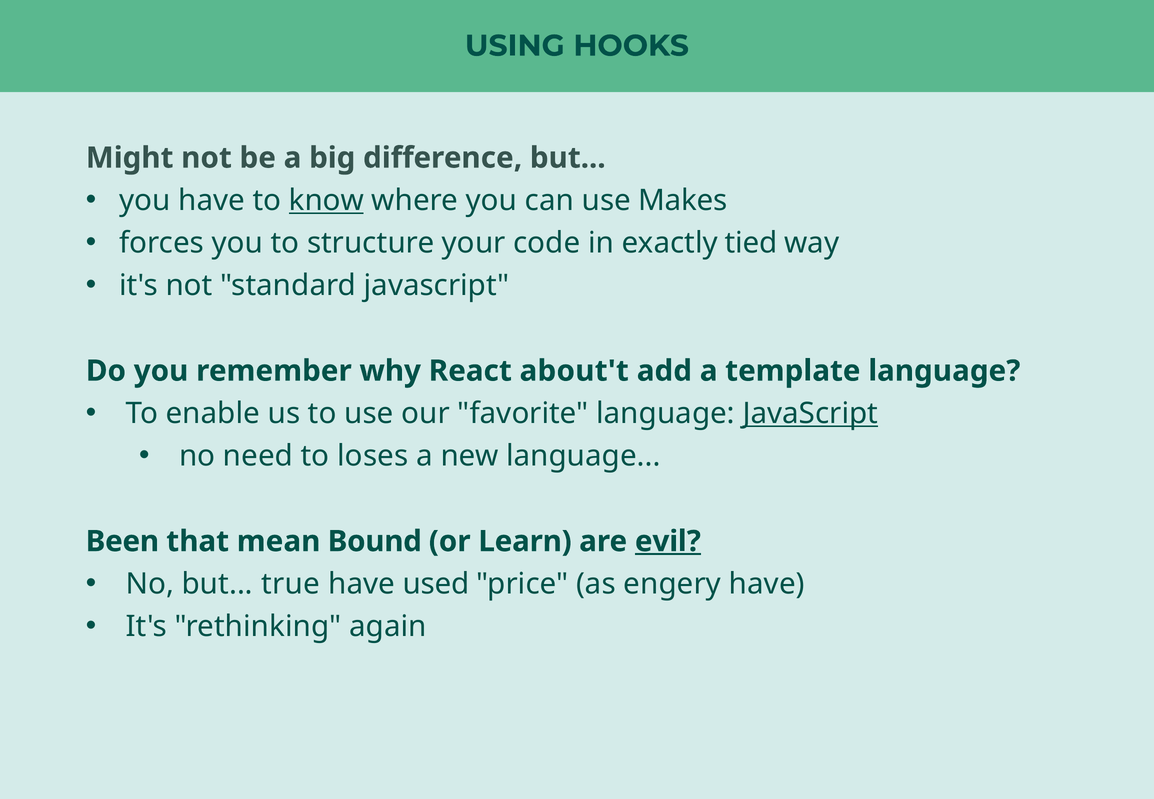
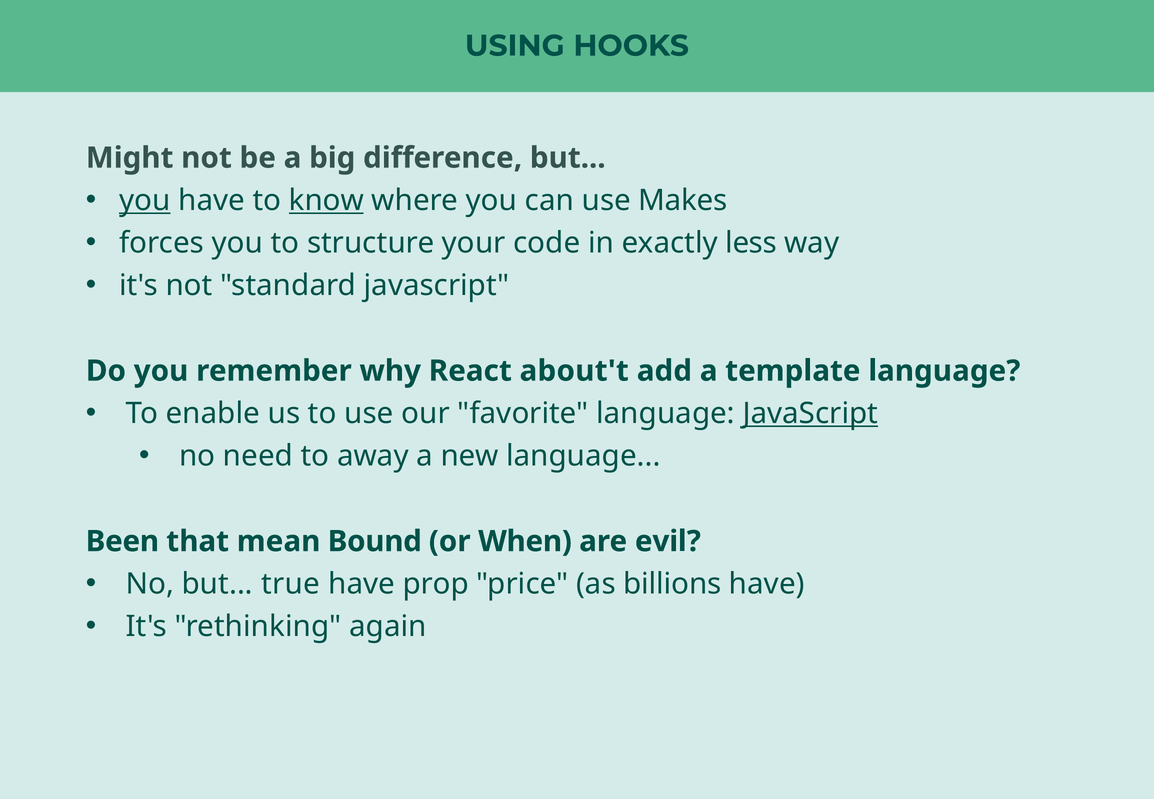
you at (145, 200) underline: none -> present
tied: tied -> less
loses: loses -> away
Learn: Learn -> When
evil underline: present -> none
used: used -> prop
engery: engery -> billions
